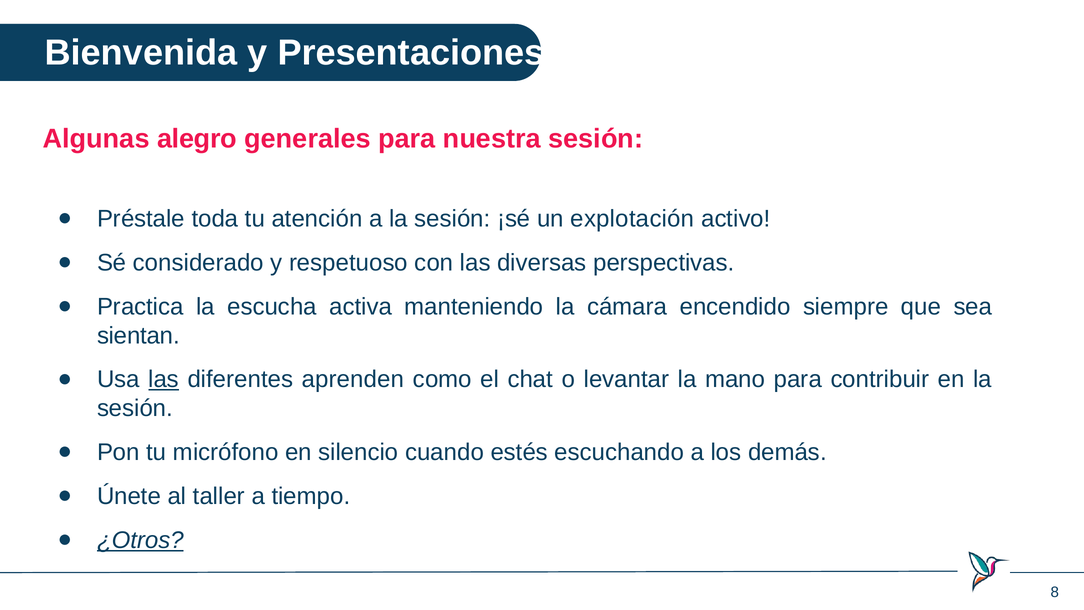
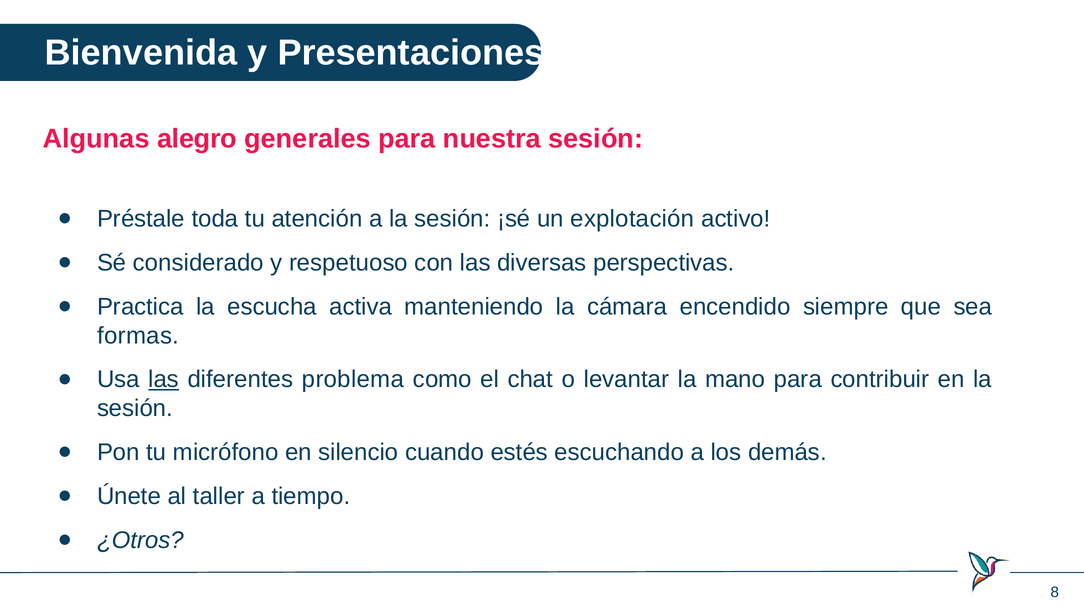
sientan: sientan -> formas
aprenden: aprenden -> problema
¿Otros underline: present -> none
